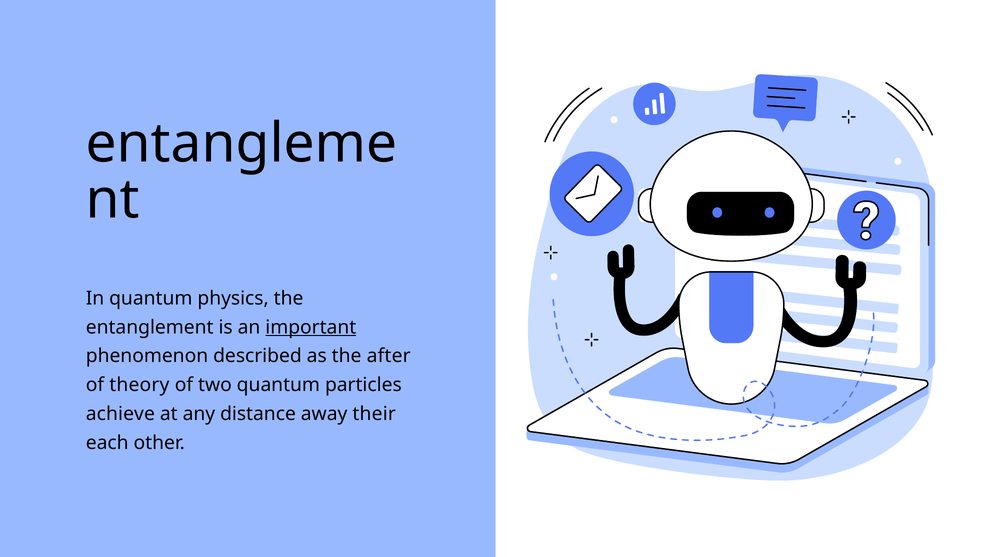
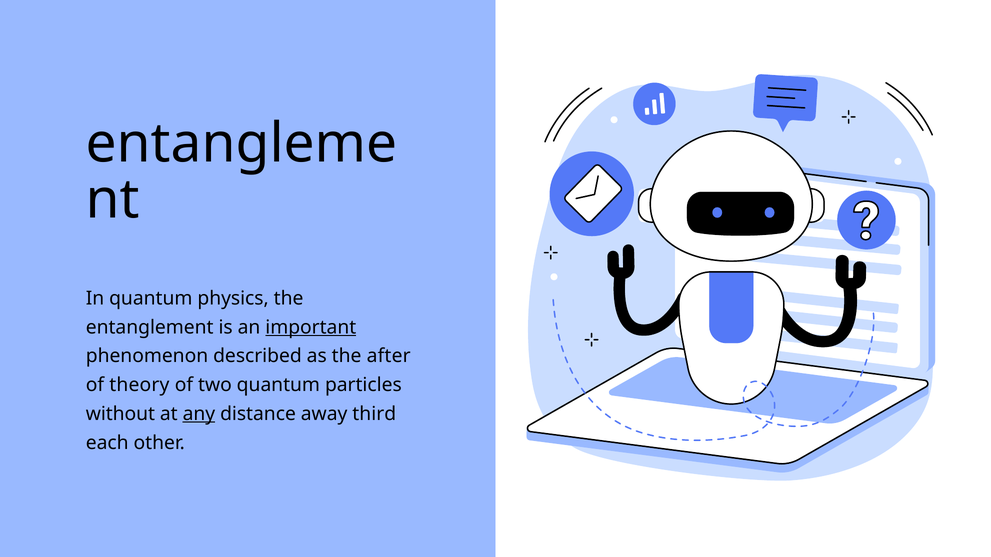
achieve: achieve -> without
any underline: none -> present
their: their -> third
